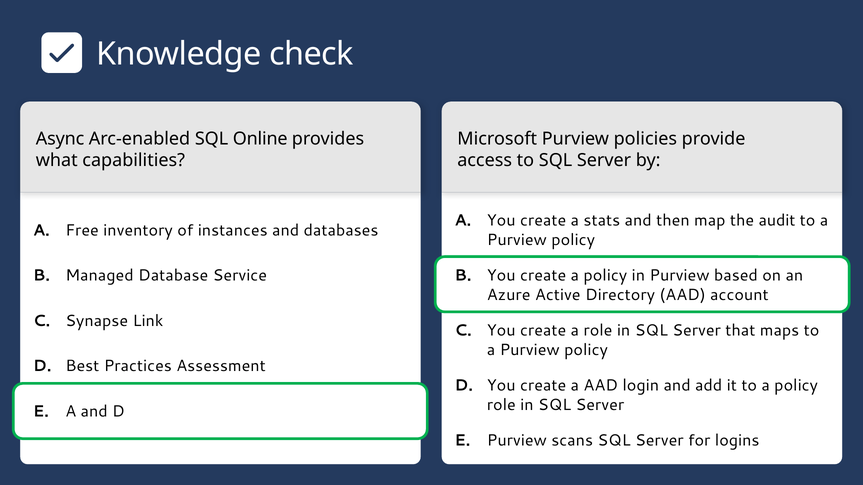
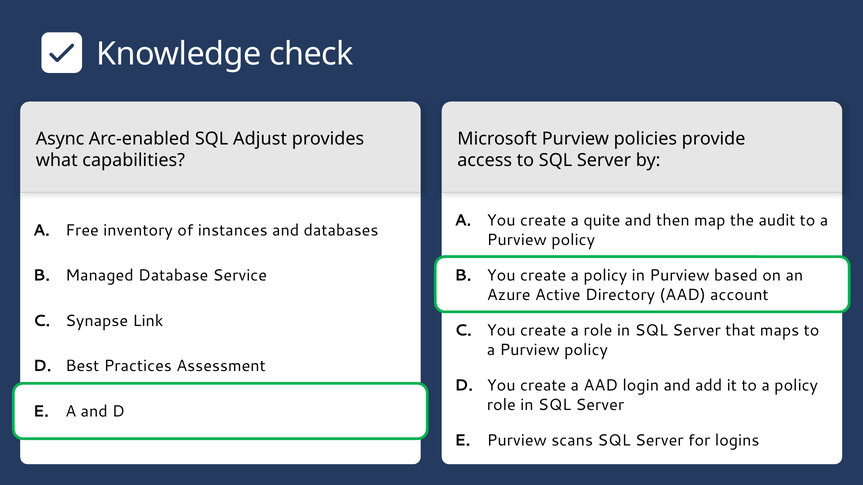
Online: Online -> Adjust
stats: stats -> quite
